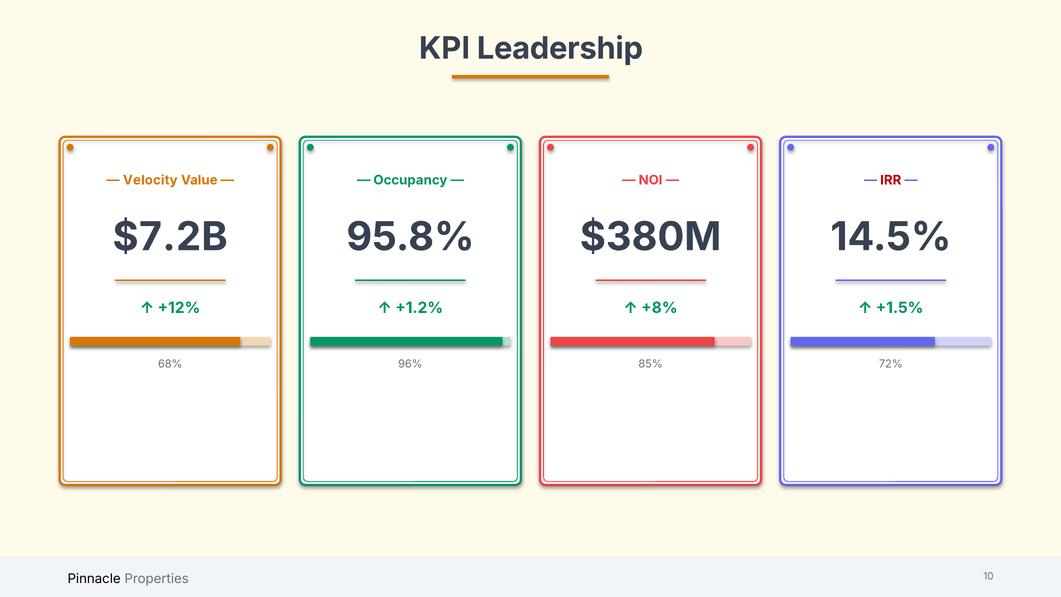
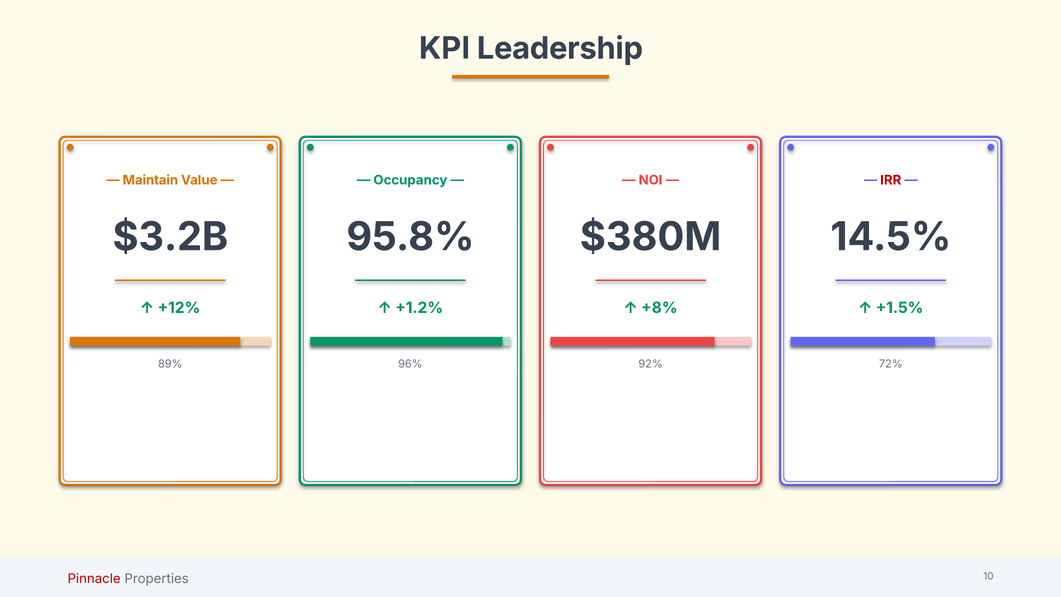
Velocity: Velocity -> Maintain
$7.2B: $7.2B -> $3.2B
68%: 68% -> 89%
85%: 85% -> 92%
Pinnacle colour: black -> red
